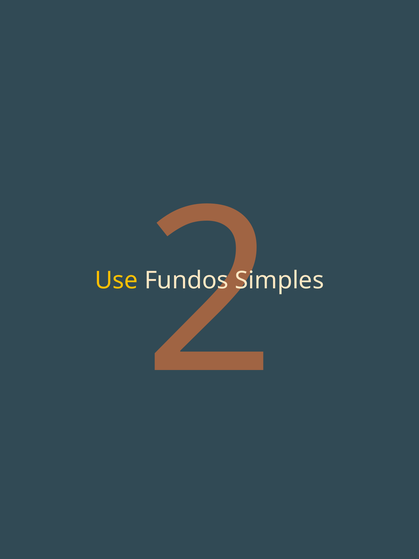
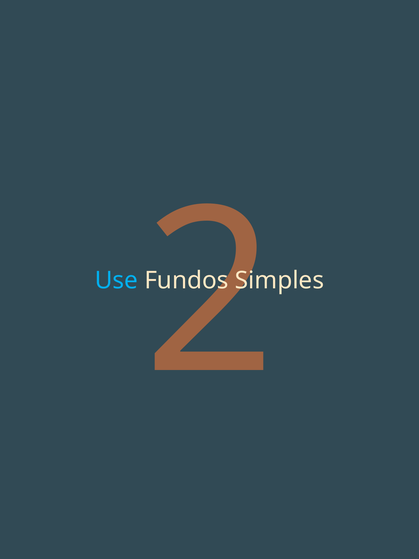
Use colour: yellow -> light blue
